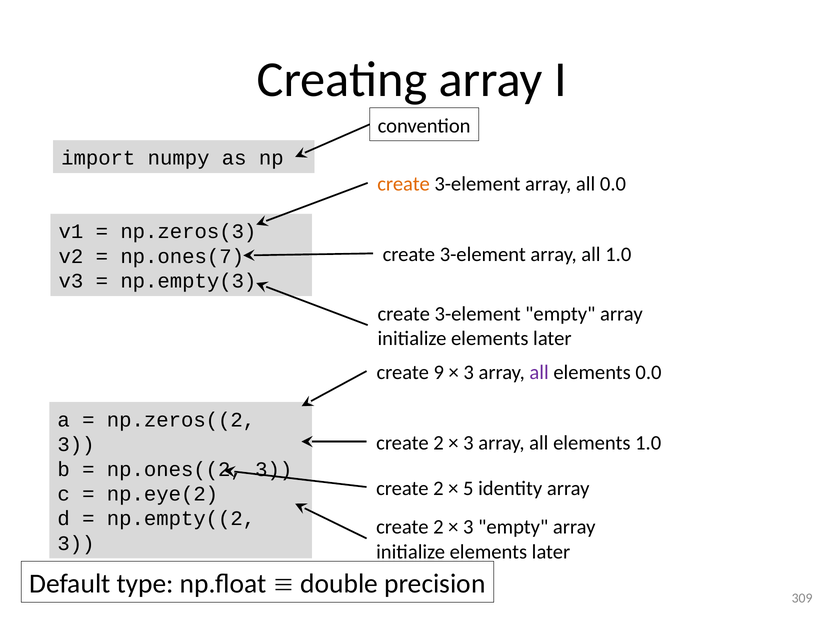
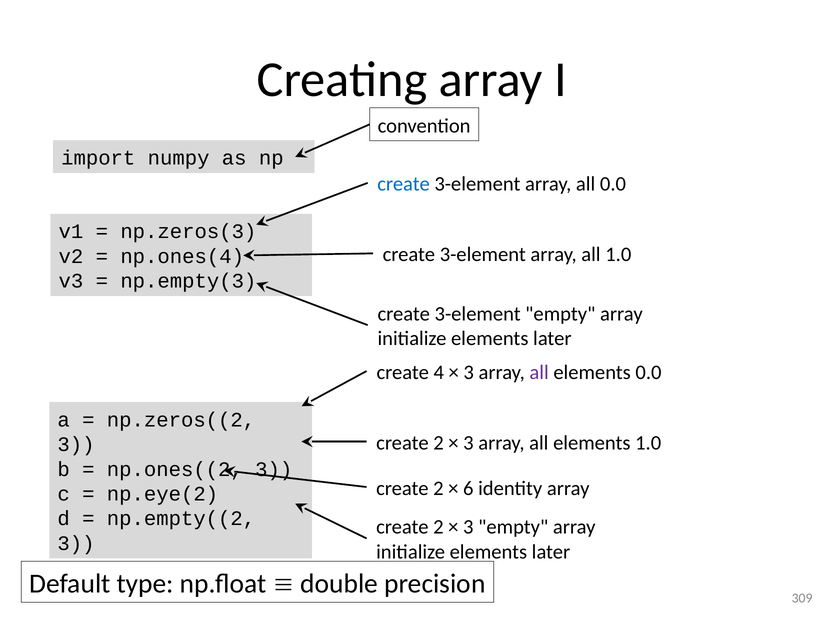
create at (404, 184) colour: orange -> blue
np.ones(7: np.ones(7 -> np.ones(4
9: 9 -> 4
5: 5 -> 6
